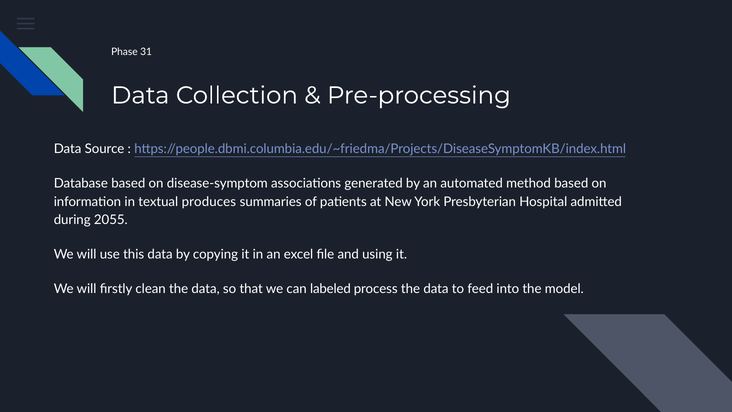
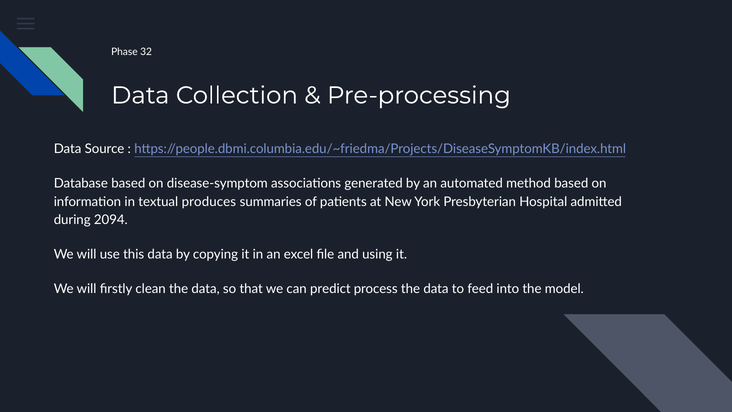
31: 31 -> 32
2055: 2055 -> 2094
labeled: labeled -> predict
